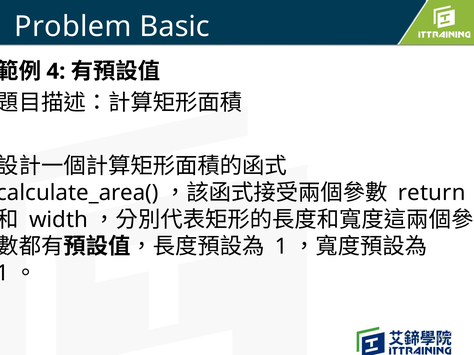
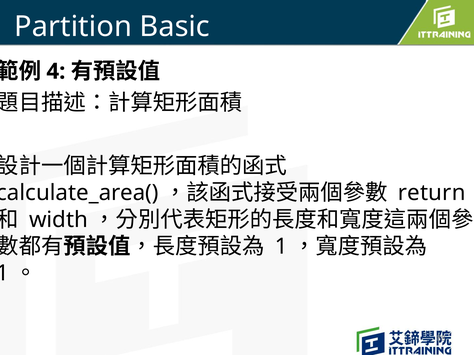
Problem: Problem -> Partition
